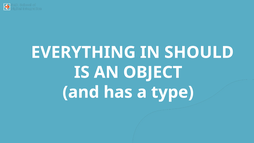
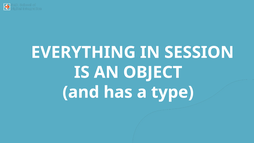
SHOULD: SHOULD -> SESSION
